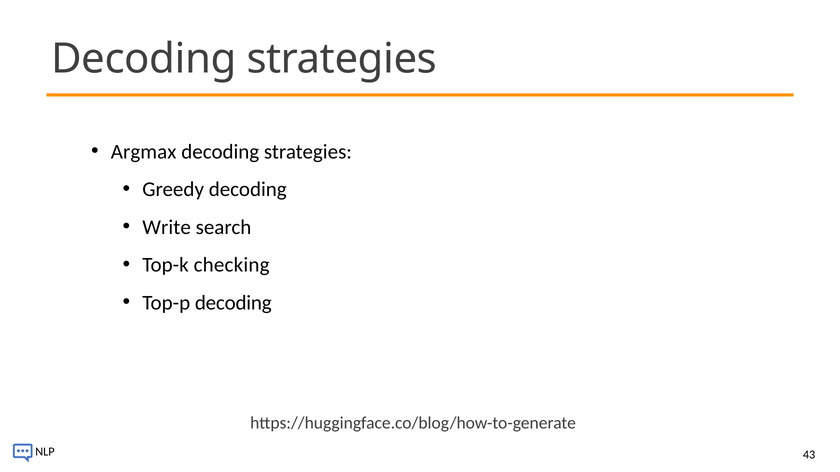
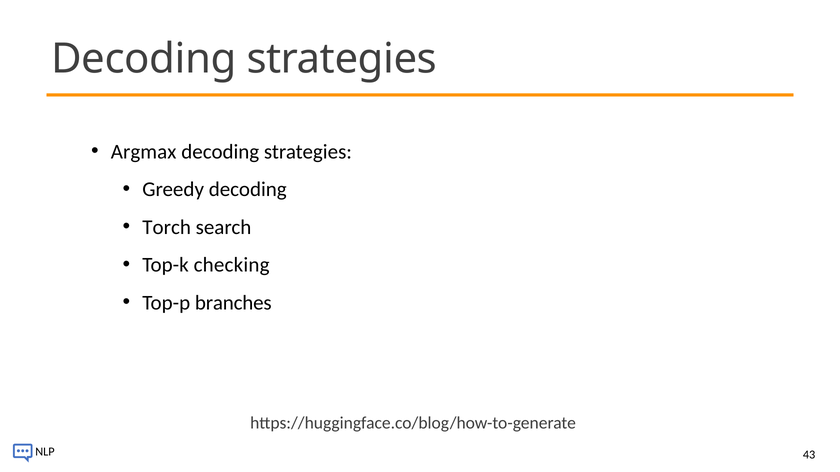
Write: Write -> Torch
Top-p decoding: decoding -> branches
